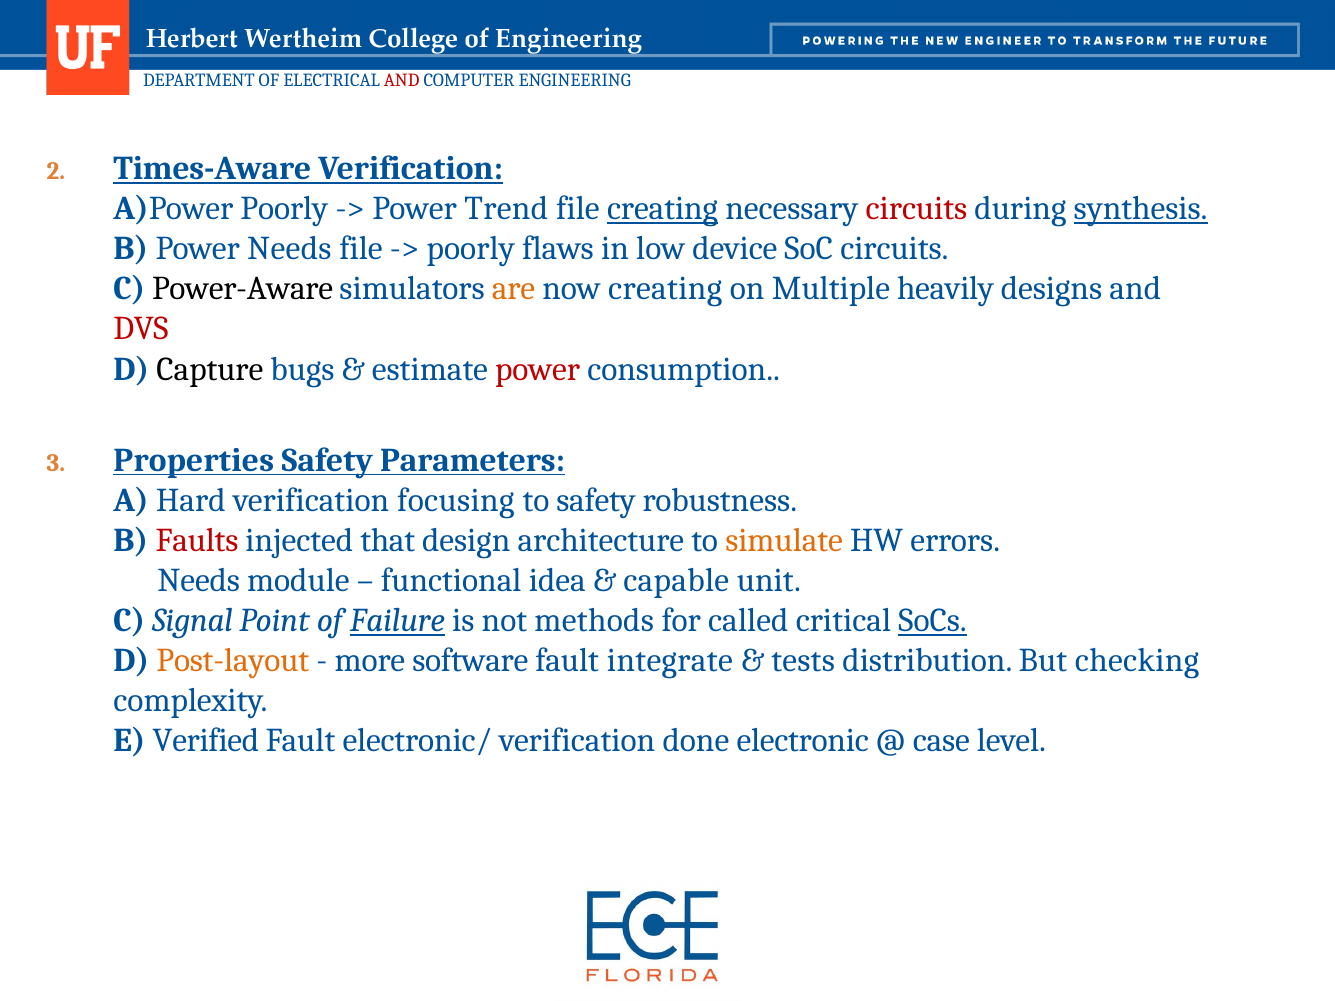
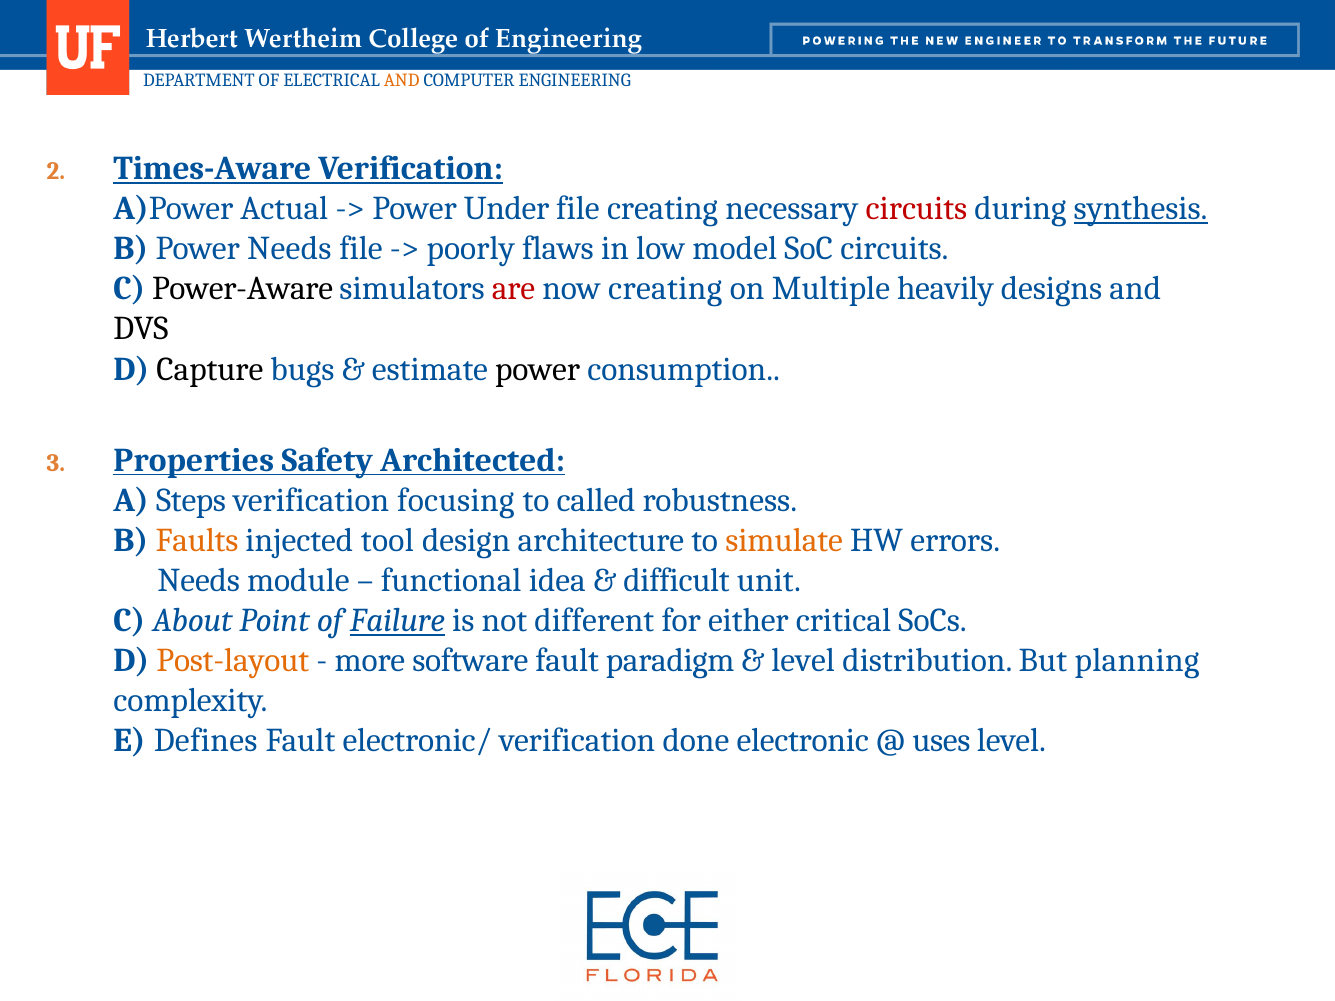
AND at (402, 80) colour: red -> orange
A)Power Poorly: Poorly -> Actual
Trend: Trend -> Under
creating at (663, 209) underline: present -> none
device: device -> model
are colour: orange -> red
DVS colour: red -> black
power at (538, 369) colour: red -> black
Parameters: Parameters -> Architected
Hard: Hard -> Steps
to safety: safety -> called
Faults colour: red -> orange
that: that -> tool
capable: capable -> difficult
Signal: Signal -> About
methods: methods -> different
called: called -> either
SoCs underline: present -> none
integrate: integrate -> paradigm
tests at (803, 661): tests -> level
checking: checking -> planning
Verified: Verified -> Defines
case: case -> uses
